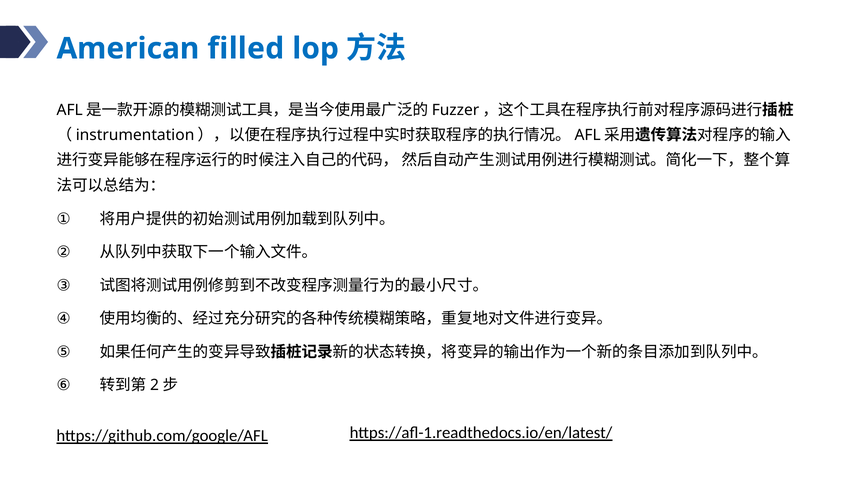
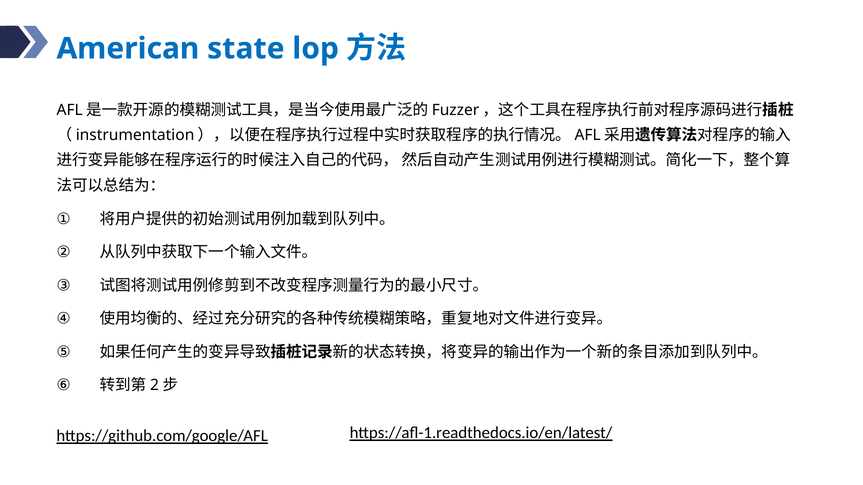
filled: filled -> state
